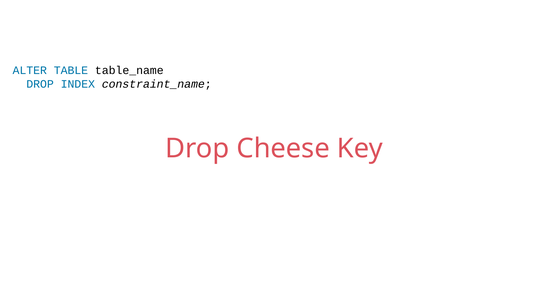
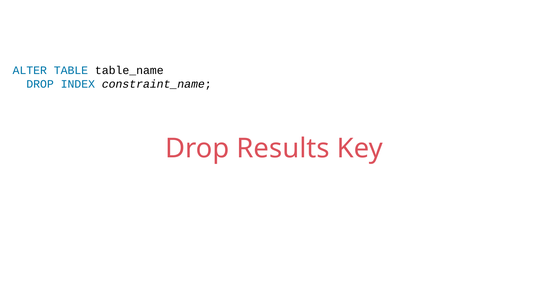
Cheese: Cheese -> Results
